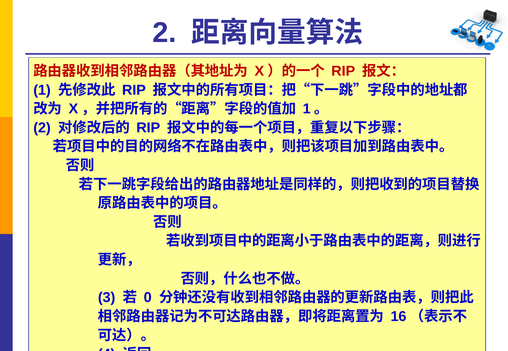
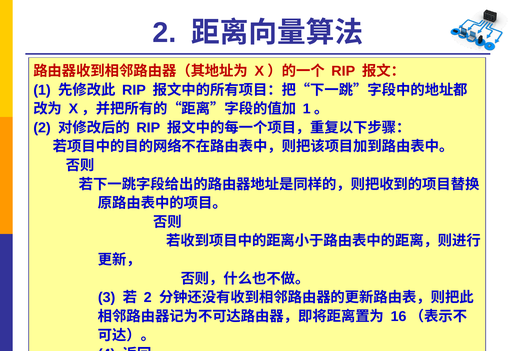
0 at (148, 298): 0 -> 2
